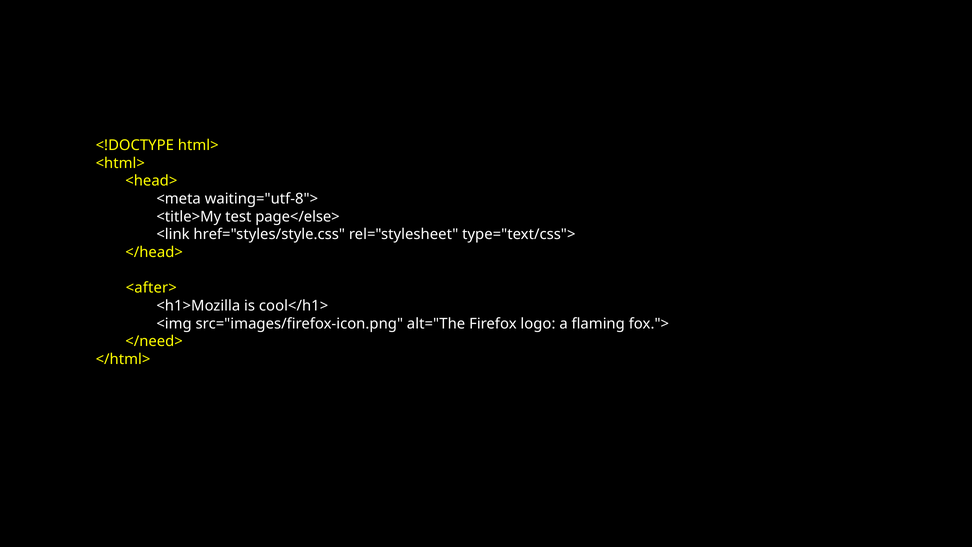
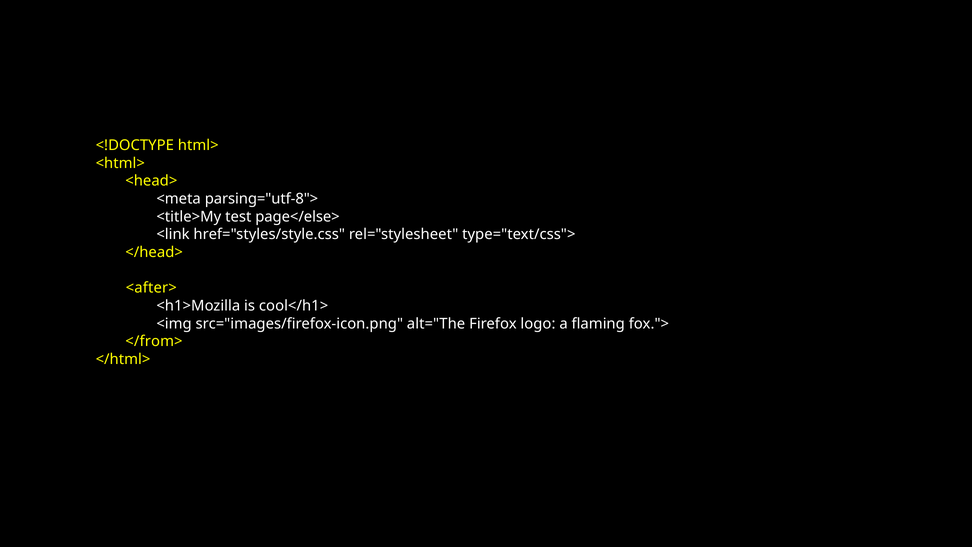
waiting="utf-8">: waiting="utf-8"> -> parsing="utf-8">
</need>: </need> -> </from>
